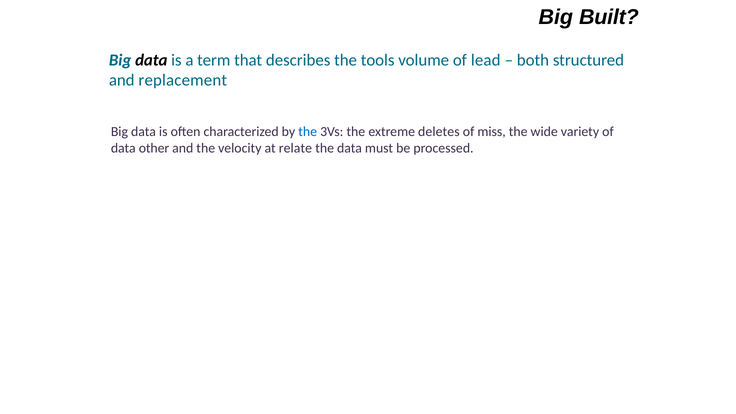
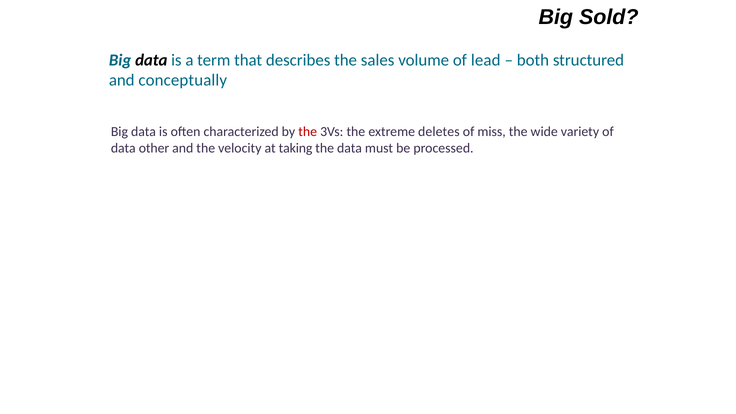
Built: Built -> Sold
tools: tools -> sales
replacement: replacement -> conceptually
the at (308, 132) colour: blue -> red
relate: relate -> taking
